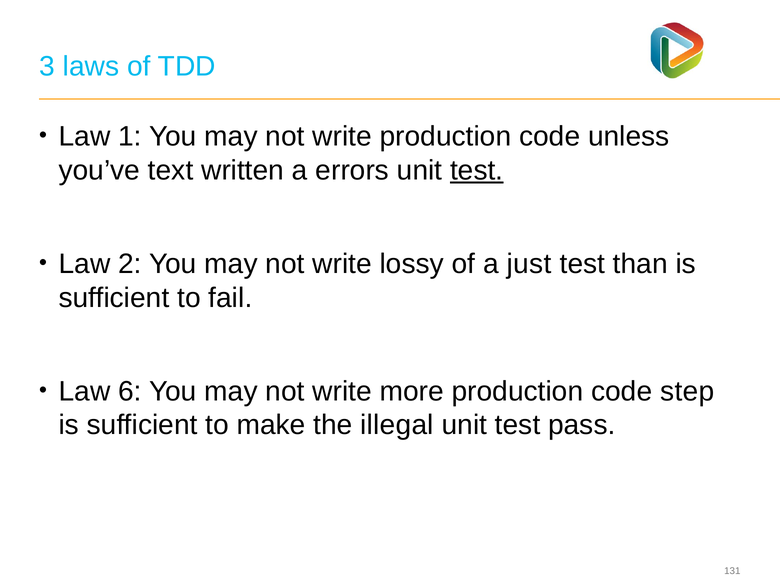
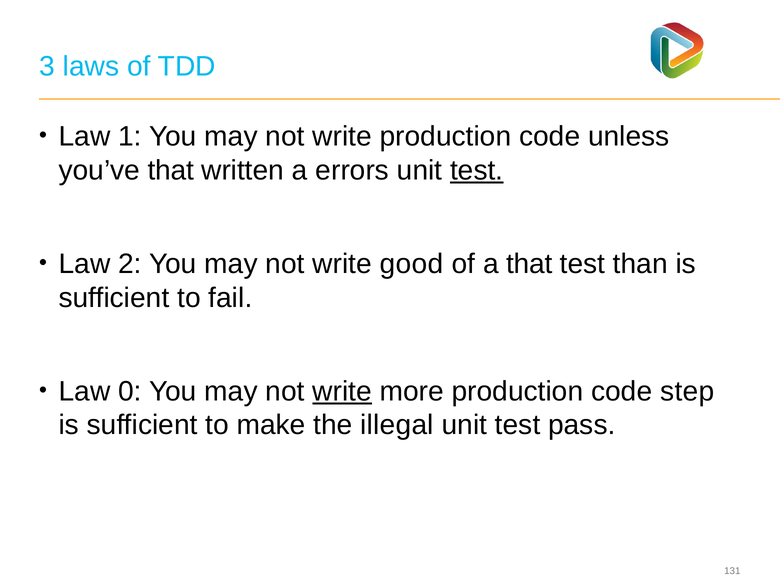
you’ve text: text -> that
lossy: lossy -> good
a just: just -> that
6: 6 -> 0
write at (342, 391) underline: none -> present
